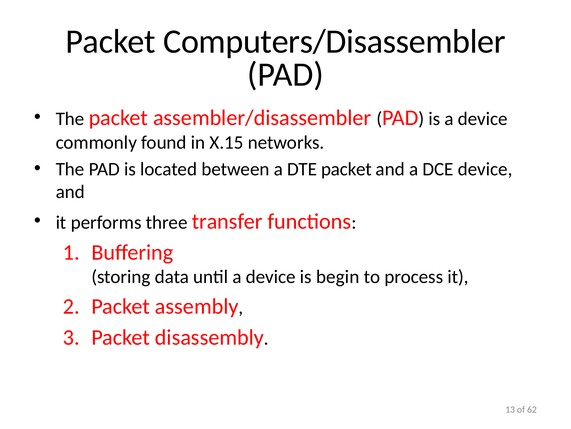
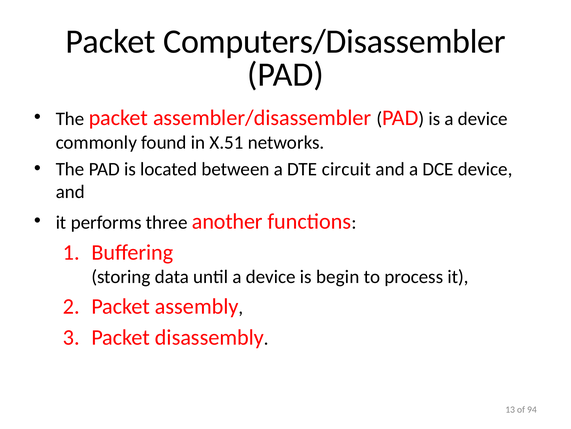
X.15: X.15 -> X.51
DTE packet: packet -> circuit
transfer: transfer -> another
62: 62 -> 94
